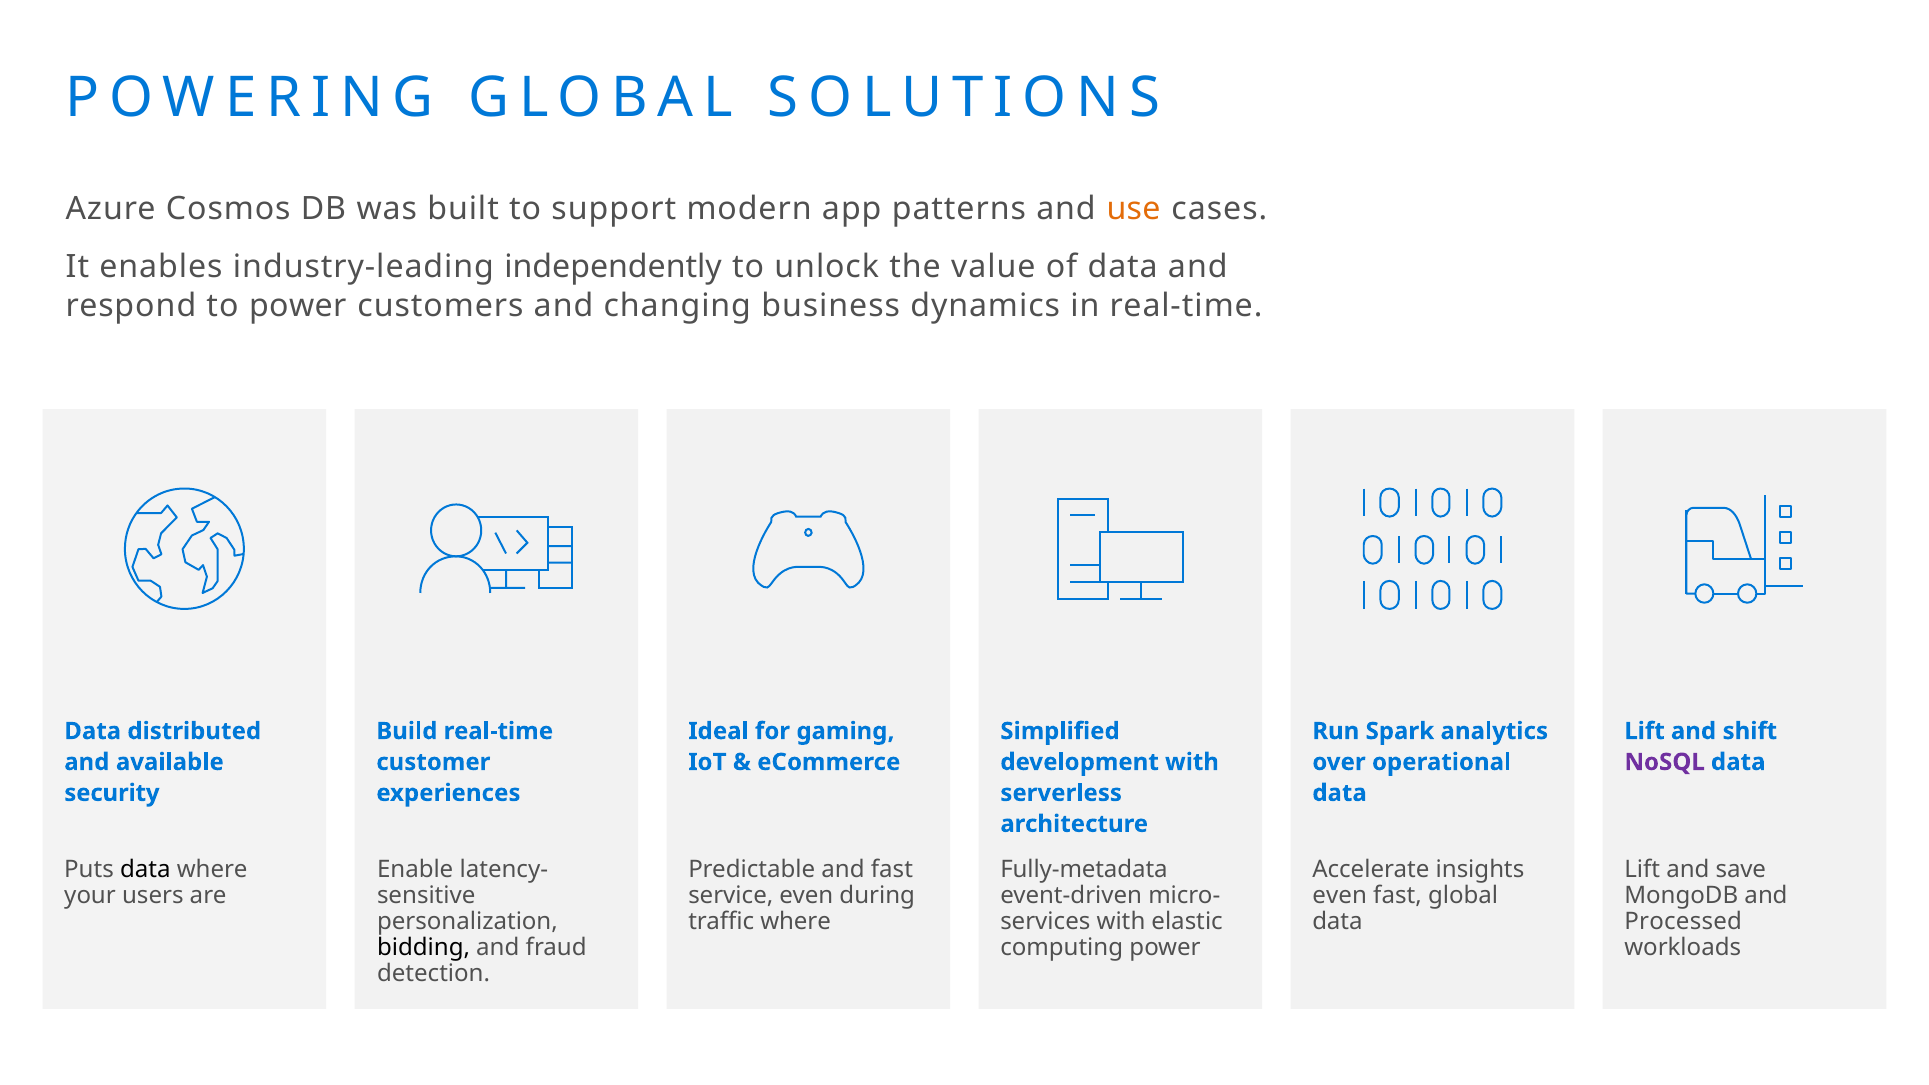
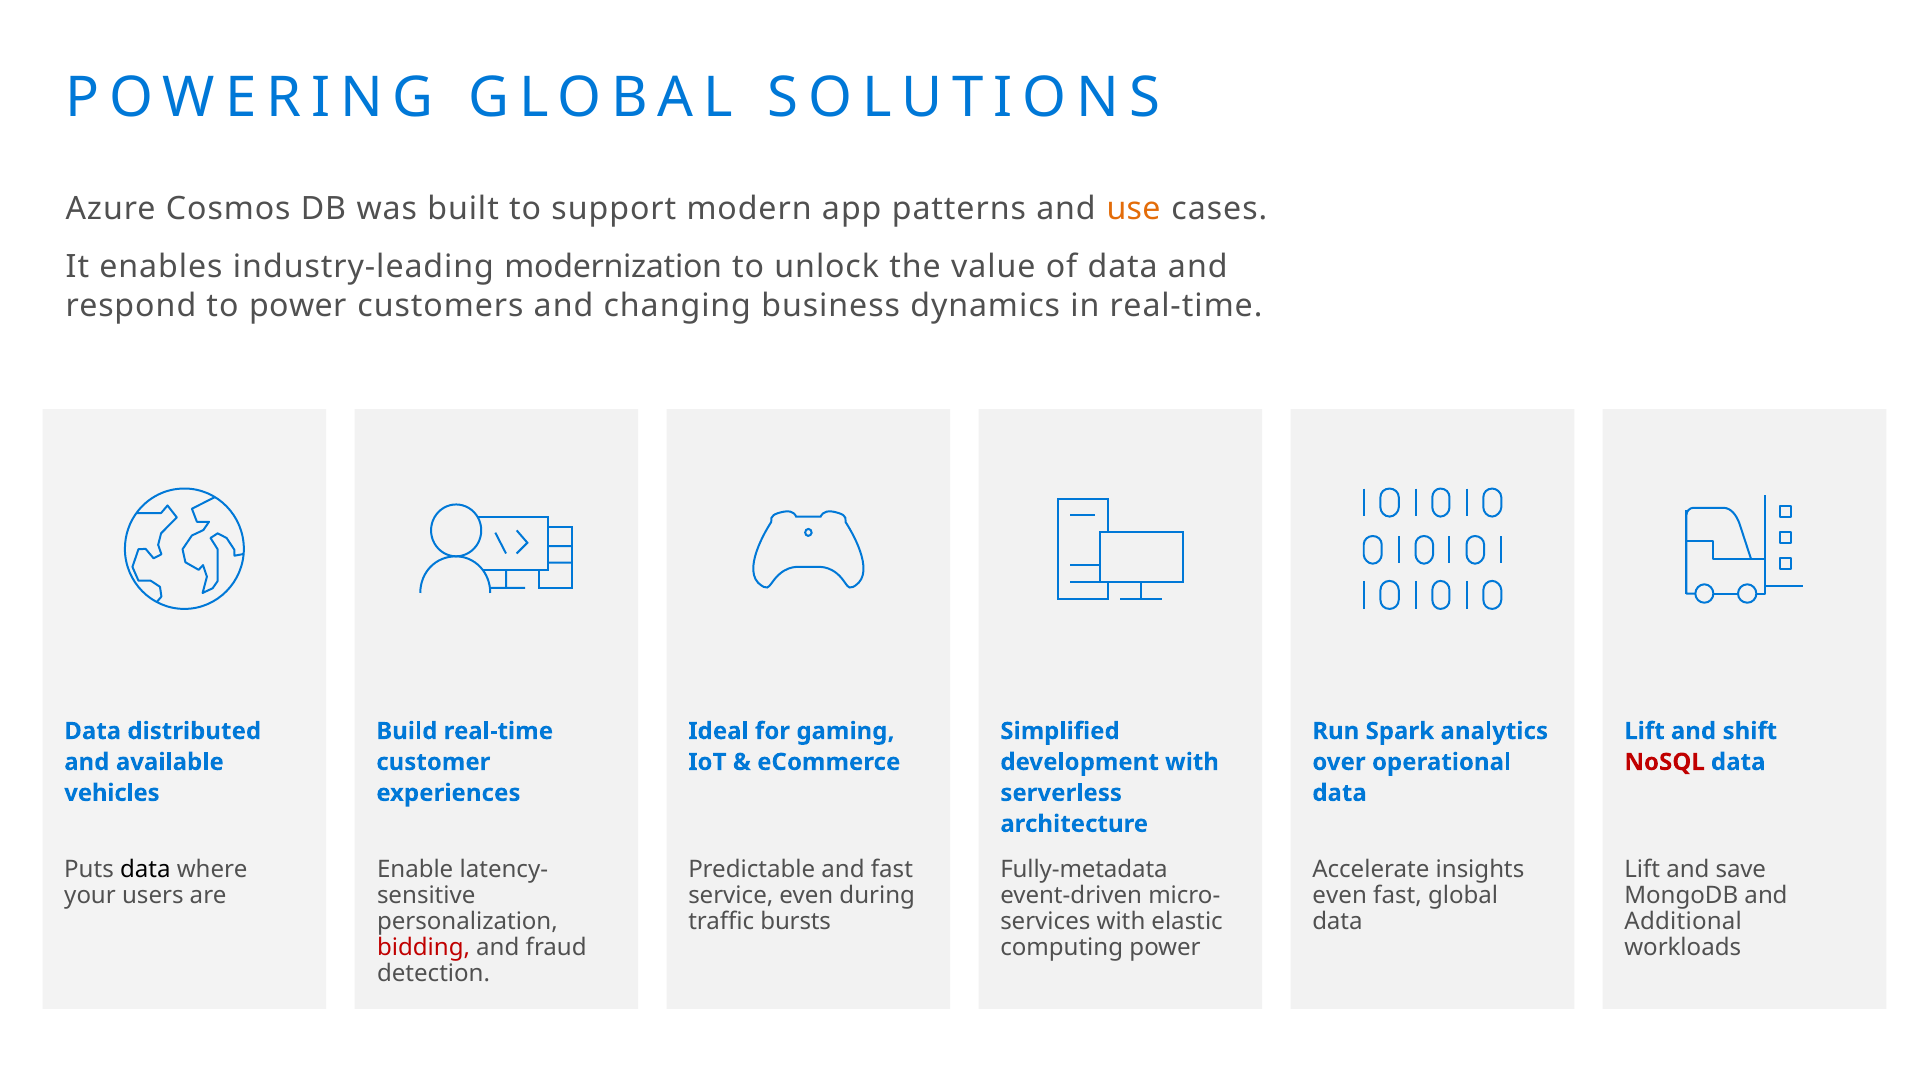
independently: independently -> modernization
NoSQL colour: purple -> red
security: security -> vehicles
traffic where: where -> bursts
Processed: Processed -> Additional
bidding colour: black -> red
